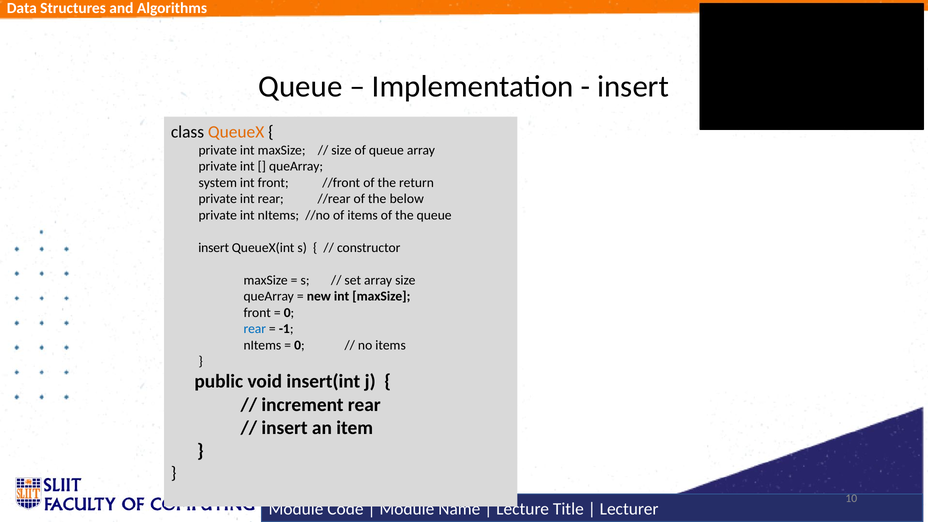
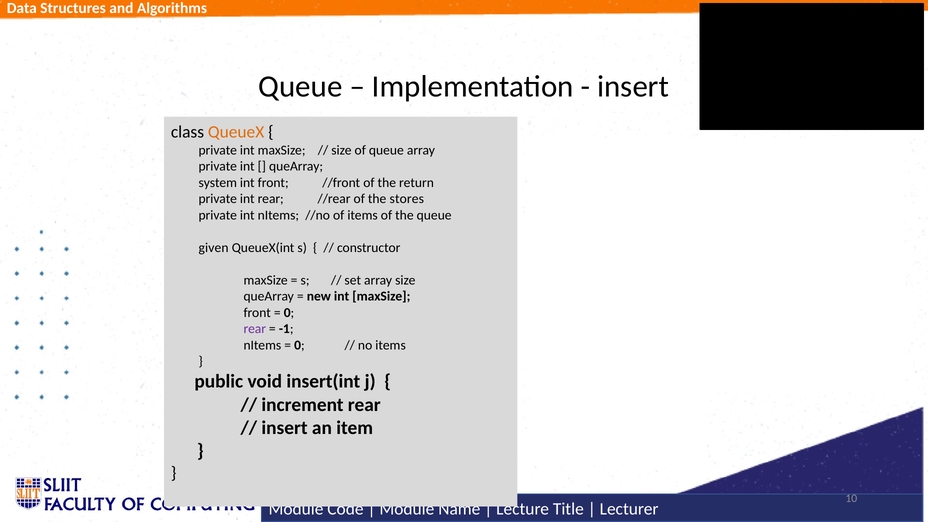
below: below -> stores
insert at (214, 248): insert -> given
rear at (255, 329) colour: blue -> purple
